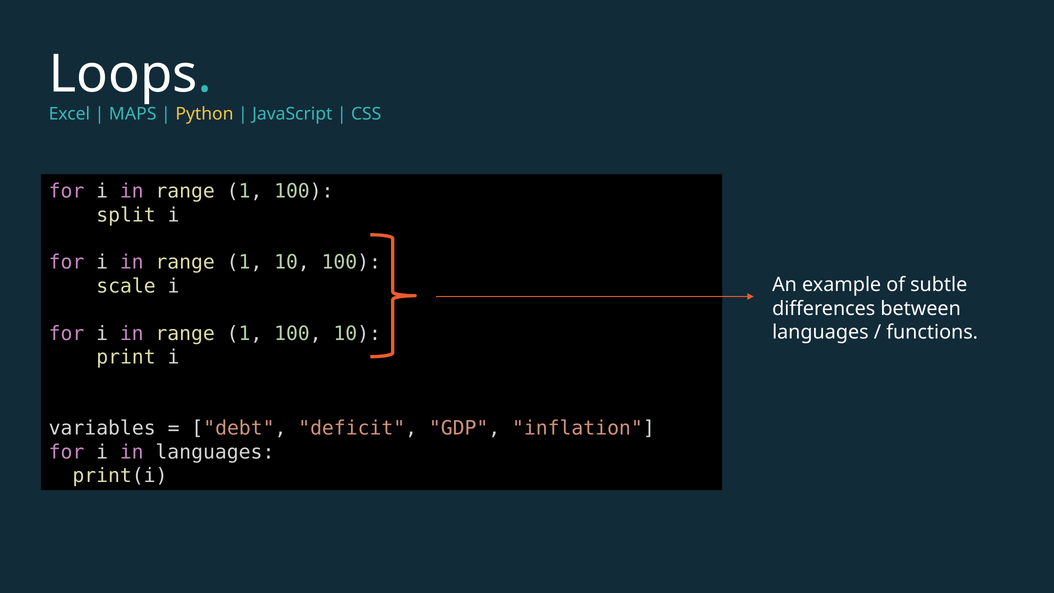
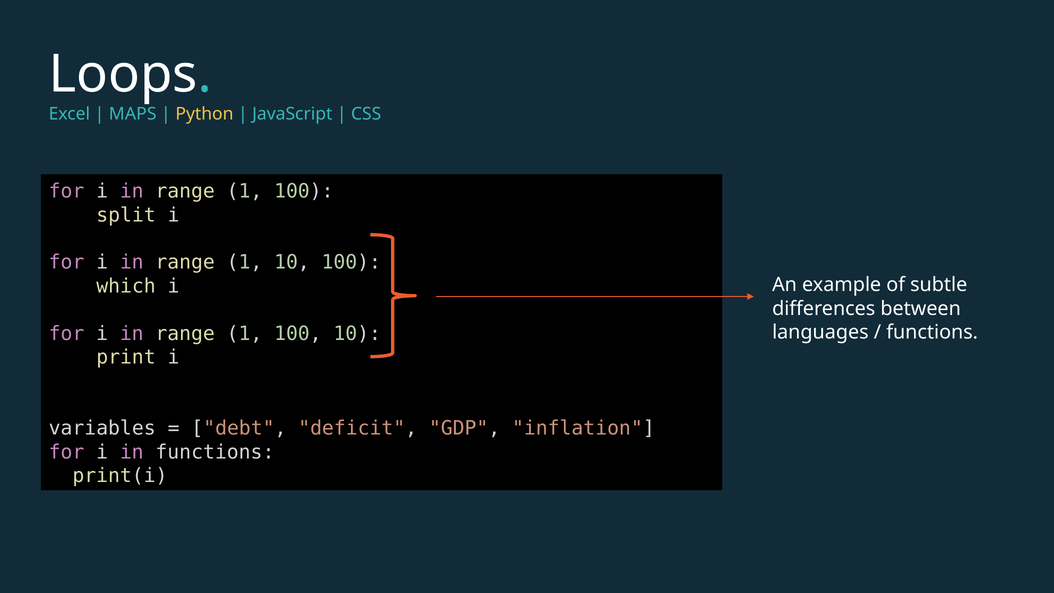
scale: scale -> which
in languages: languages -> functions
